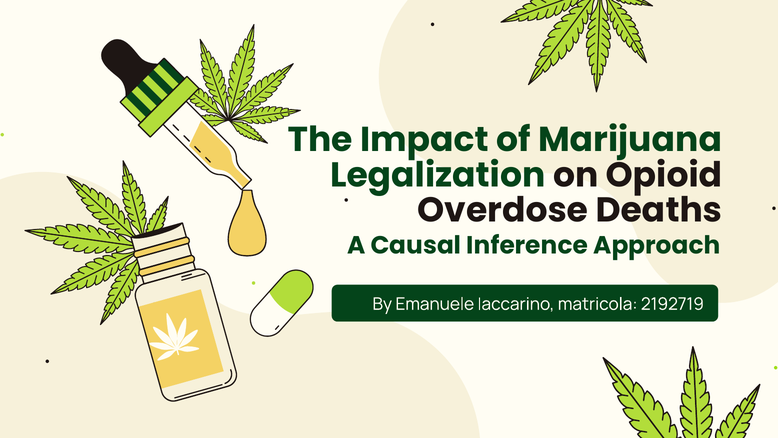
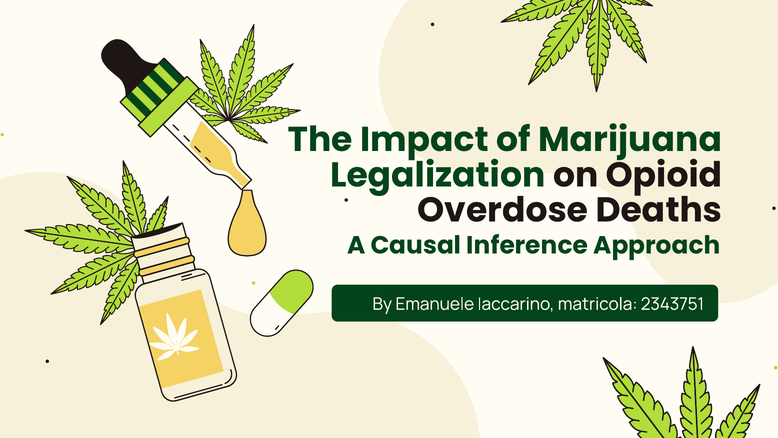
2192719: 2192719 -> 2343751
